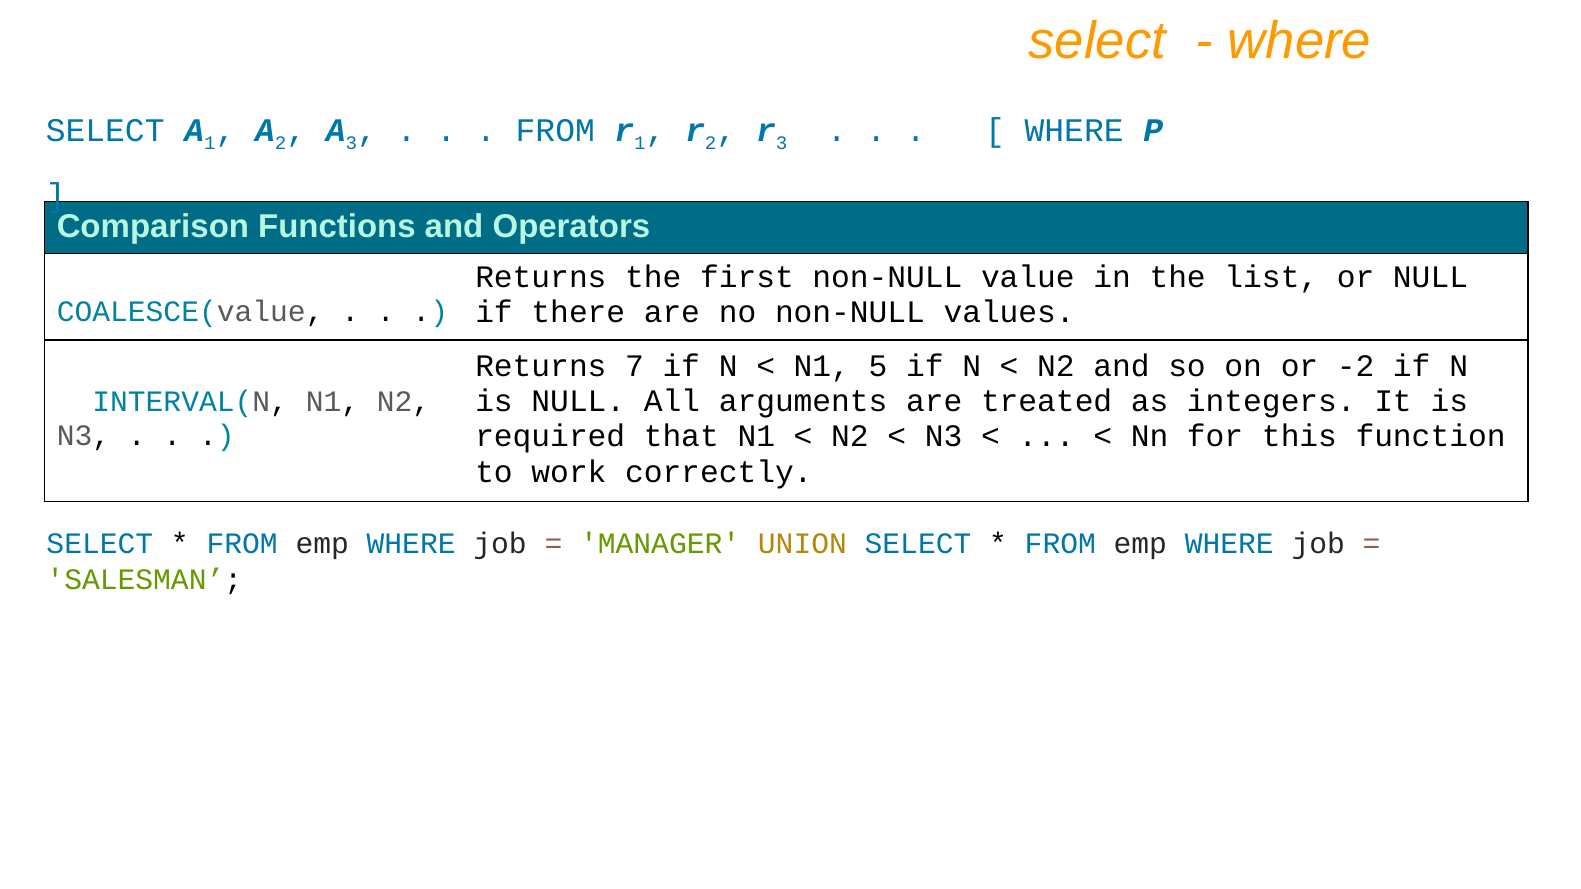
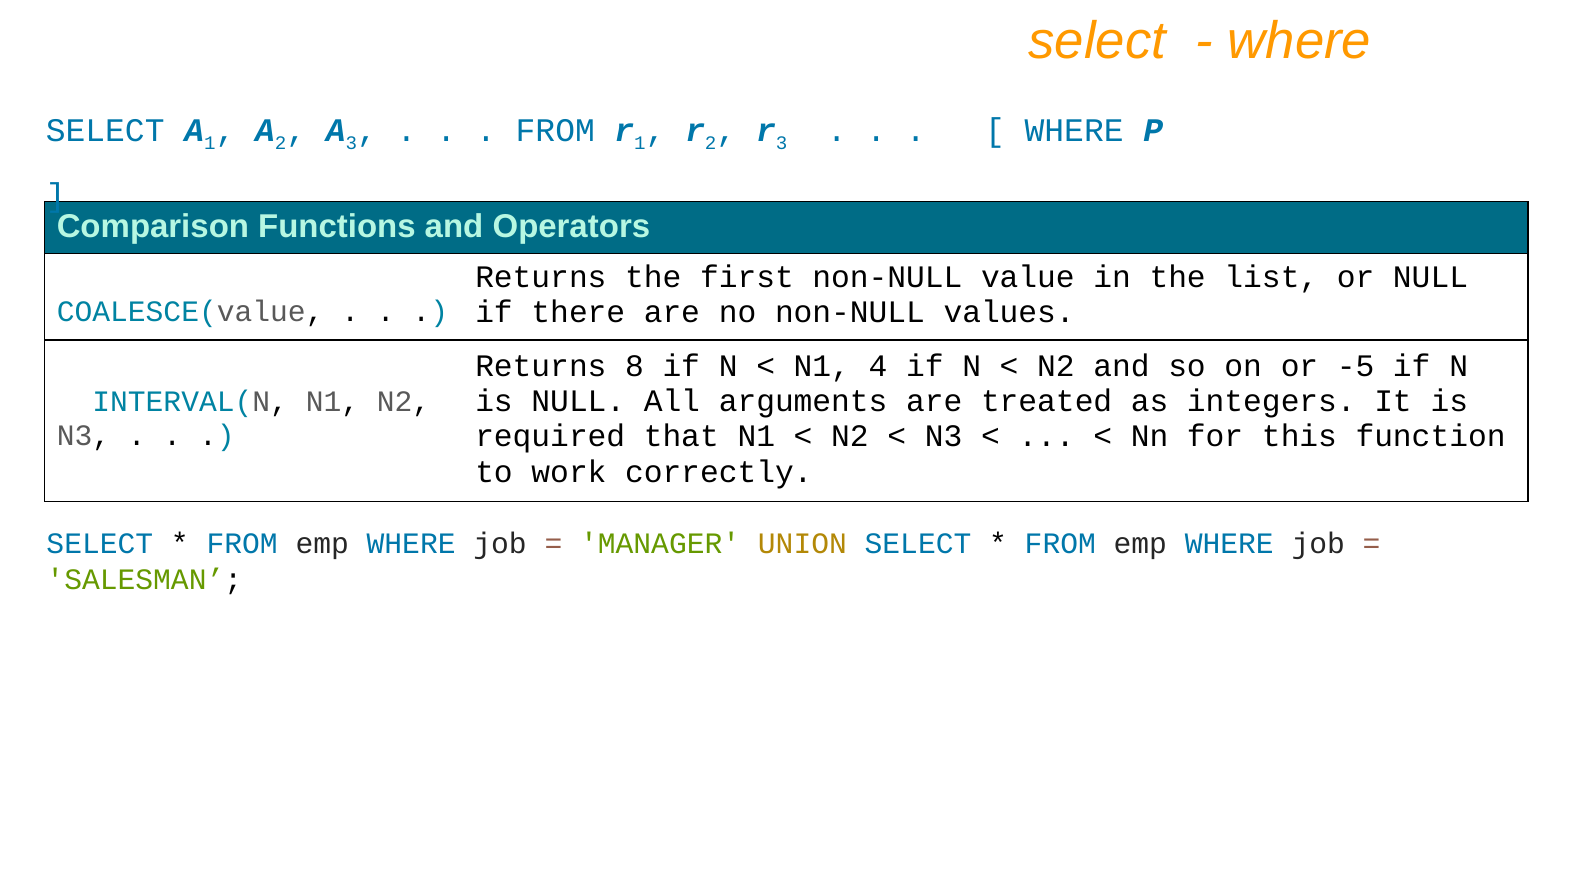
7: 7 -> 8
5: 5 -> 4
-2: -2 -> -5
